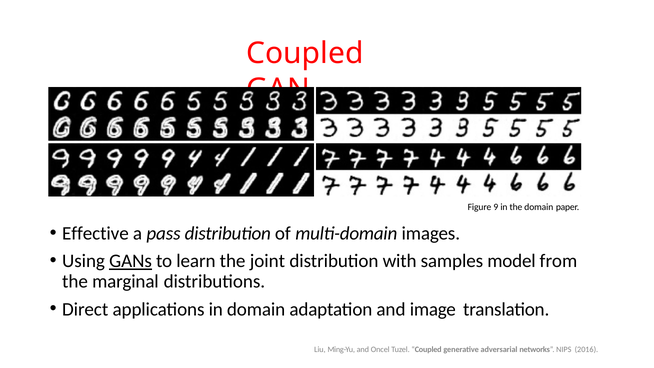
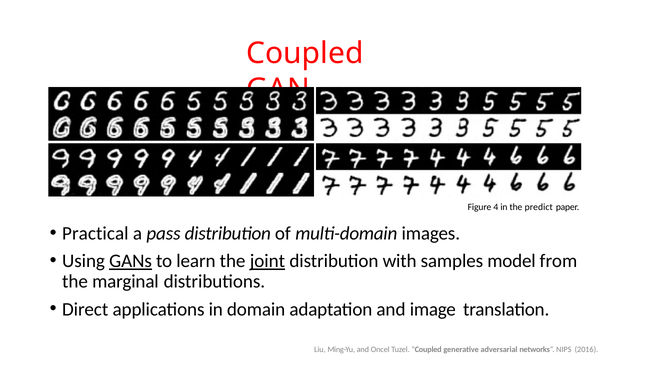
9: 9 -> 4
the domain: domain -> predict
Effective: Effective -> Practical
joint underline: none -> present
